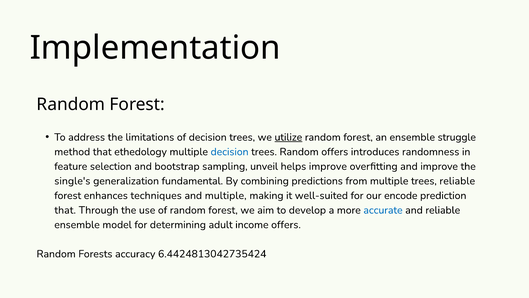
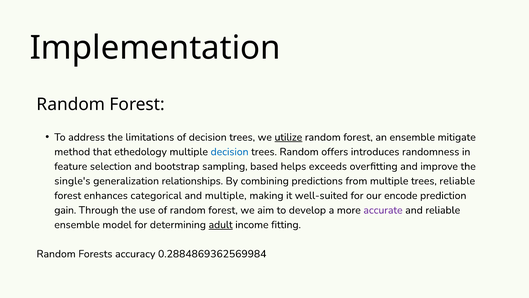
struggle: struggle -> mitigate
unveil: unveil -> based
helps improve: improve -> exceeds
fundamental: fundamental -> relationships
techniques: techniques -> categorical
that at (65, 210): that -> gain
accurate colour: blue -> purple
adult underline: none -> present
income offers: offers -> fitting
6.4424813042735424: 6.4424813042735424 -> 0.2884869362569984
